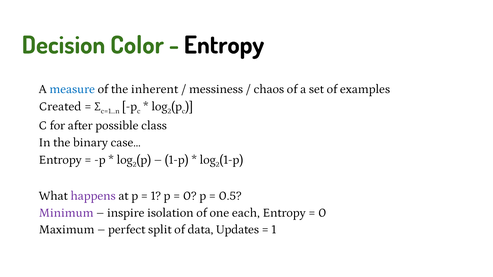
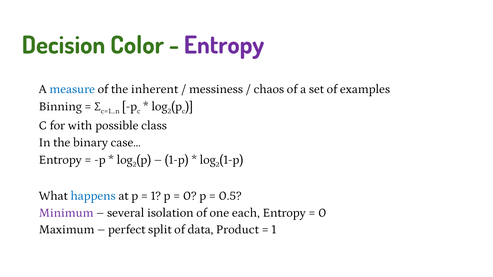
Entropy at (224, 45) colour: black -> purple
Created: Created -> Binning
after: after -> with
happens colour: purple -> blue
inspire: inspire -> several
Updates: Updates -> Product
